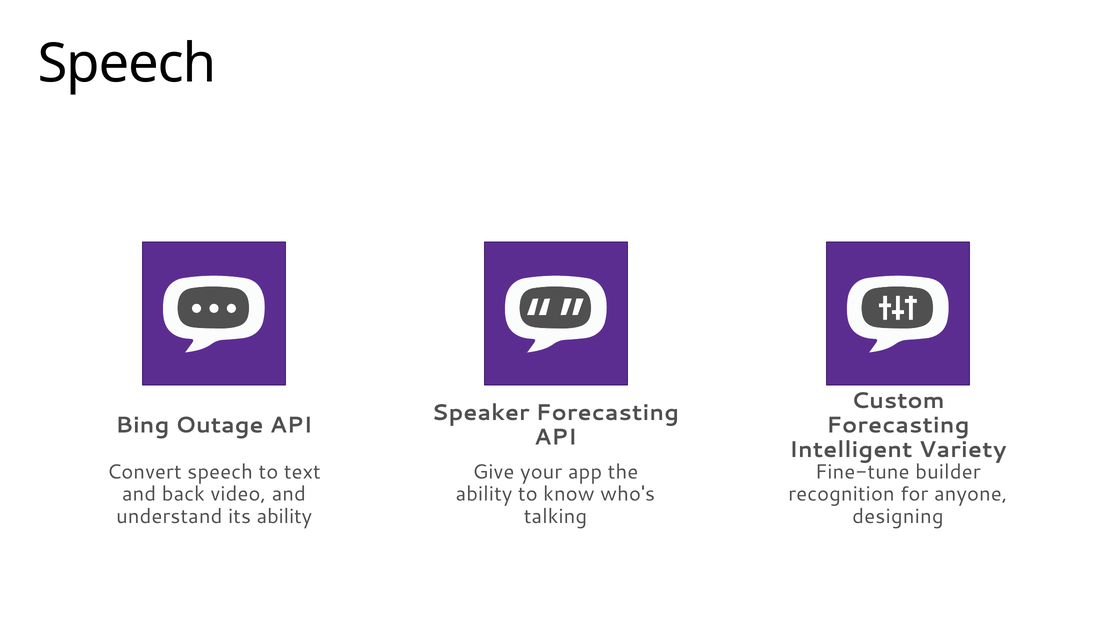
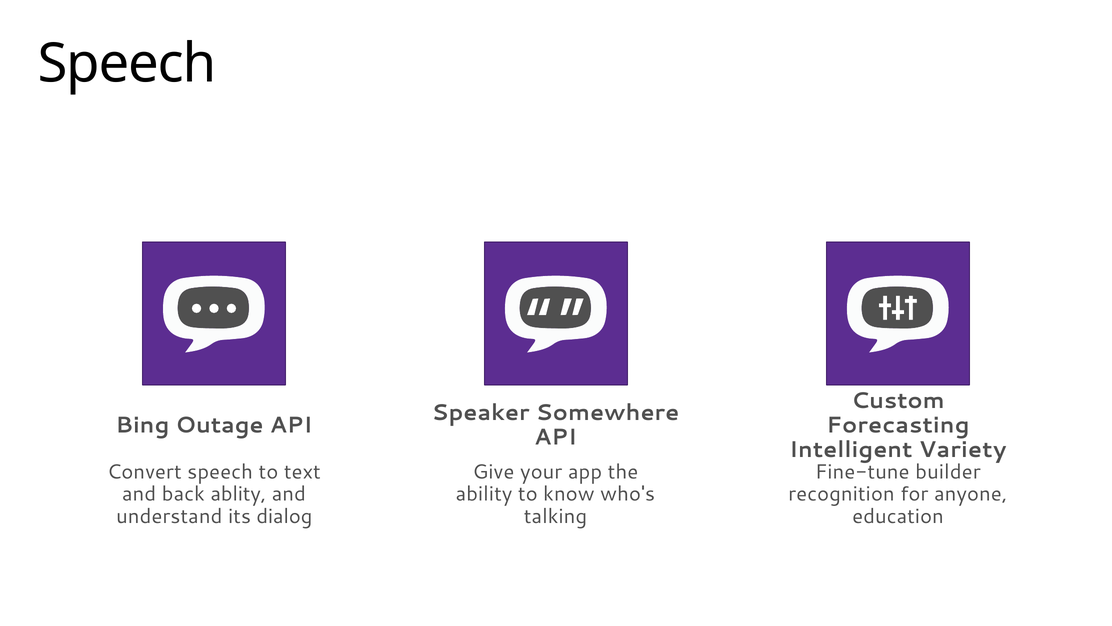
Speaker Forecasting: Forecasting -> Somewhere
video: video -> ablity
its ability: ability -> dialog
designing: designing -> education
